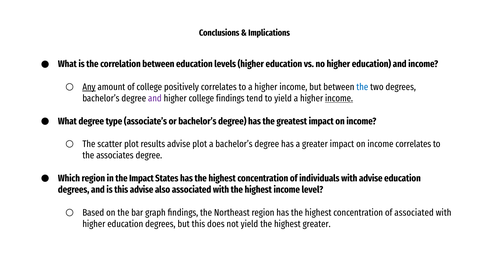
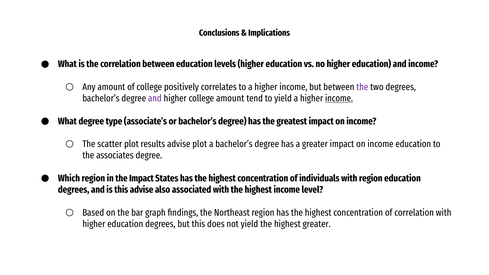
Any underline: present -> none
the at (362, 87) colour: blue -> purple
college findings: findings -> amount
income correlates: correlates -> education
with advise: advise -> region
of associated: associated -> correlation
